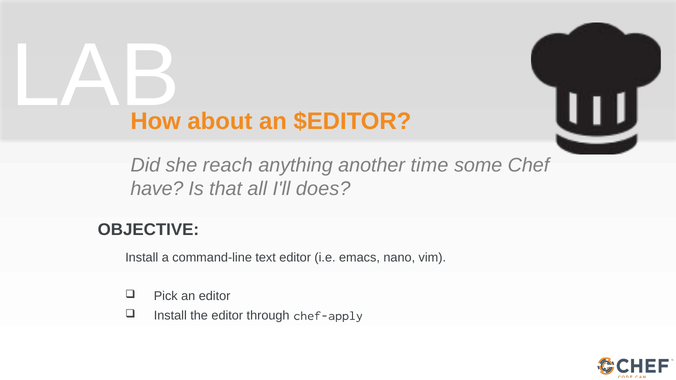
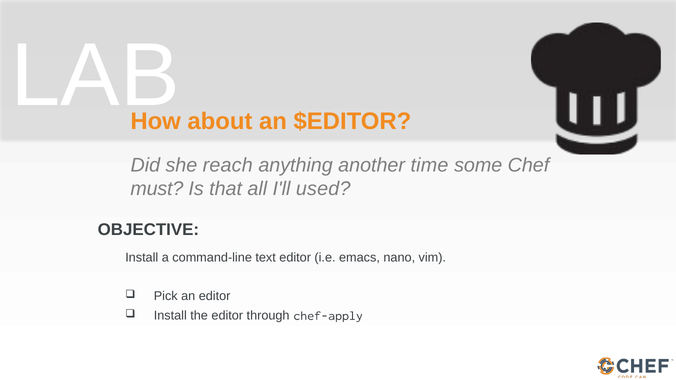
have: have -> must
does: does -> used
